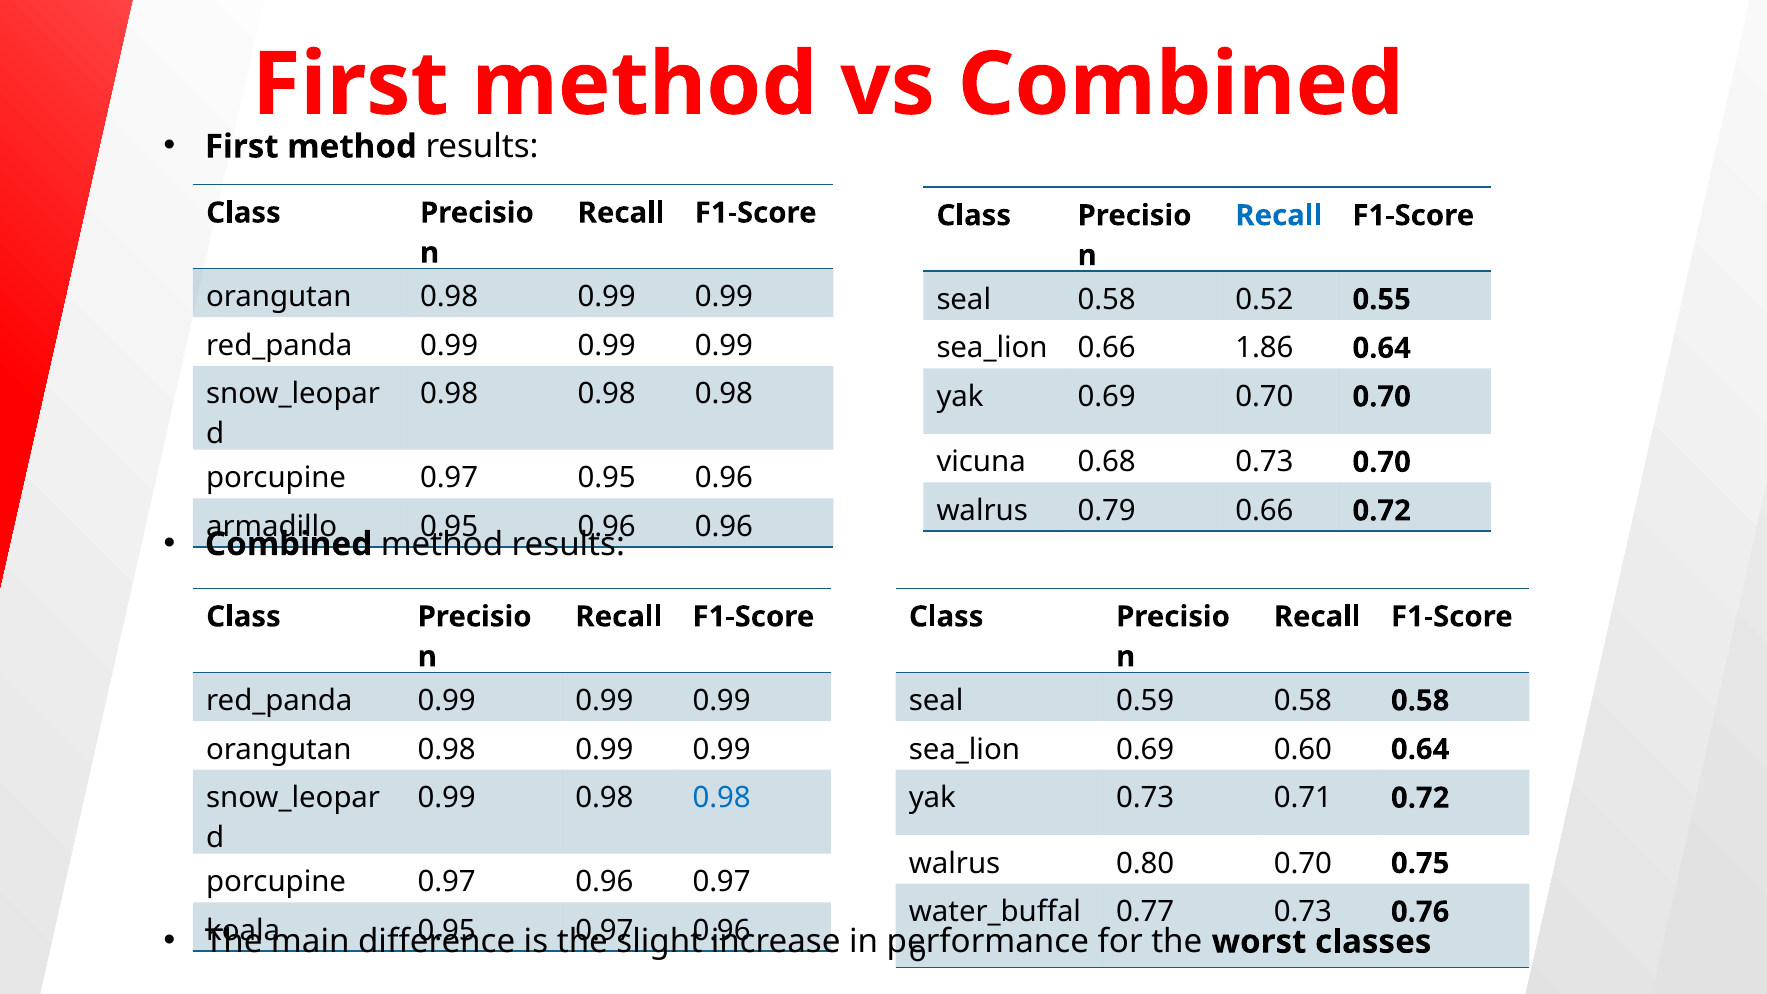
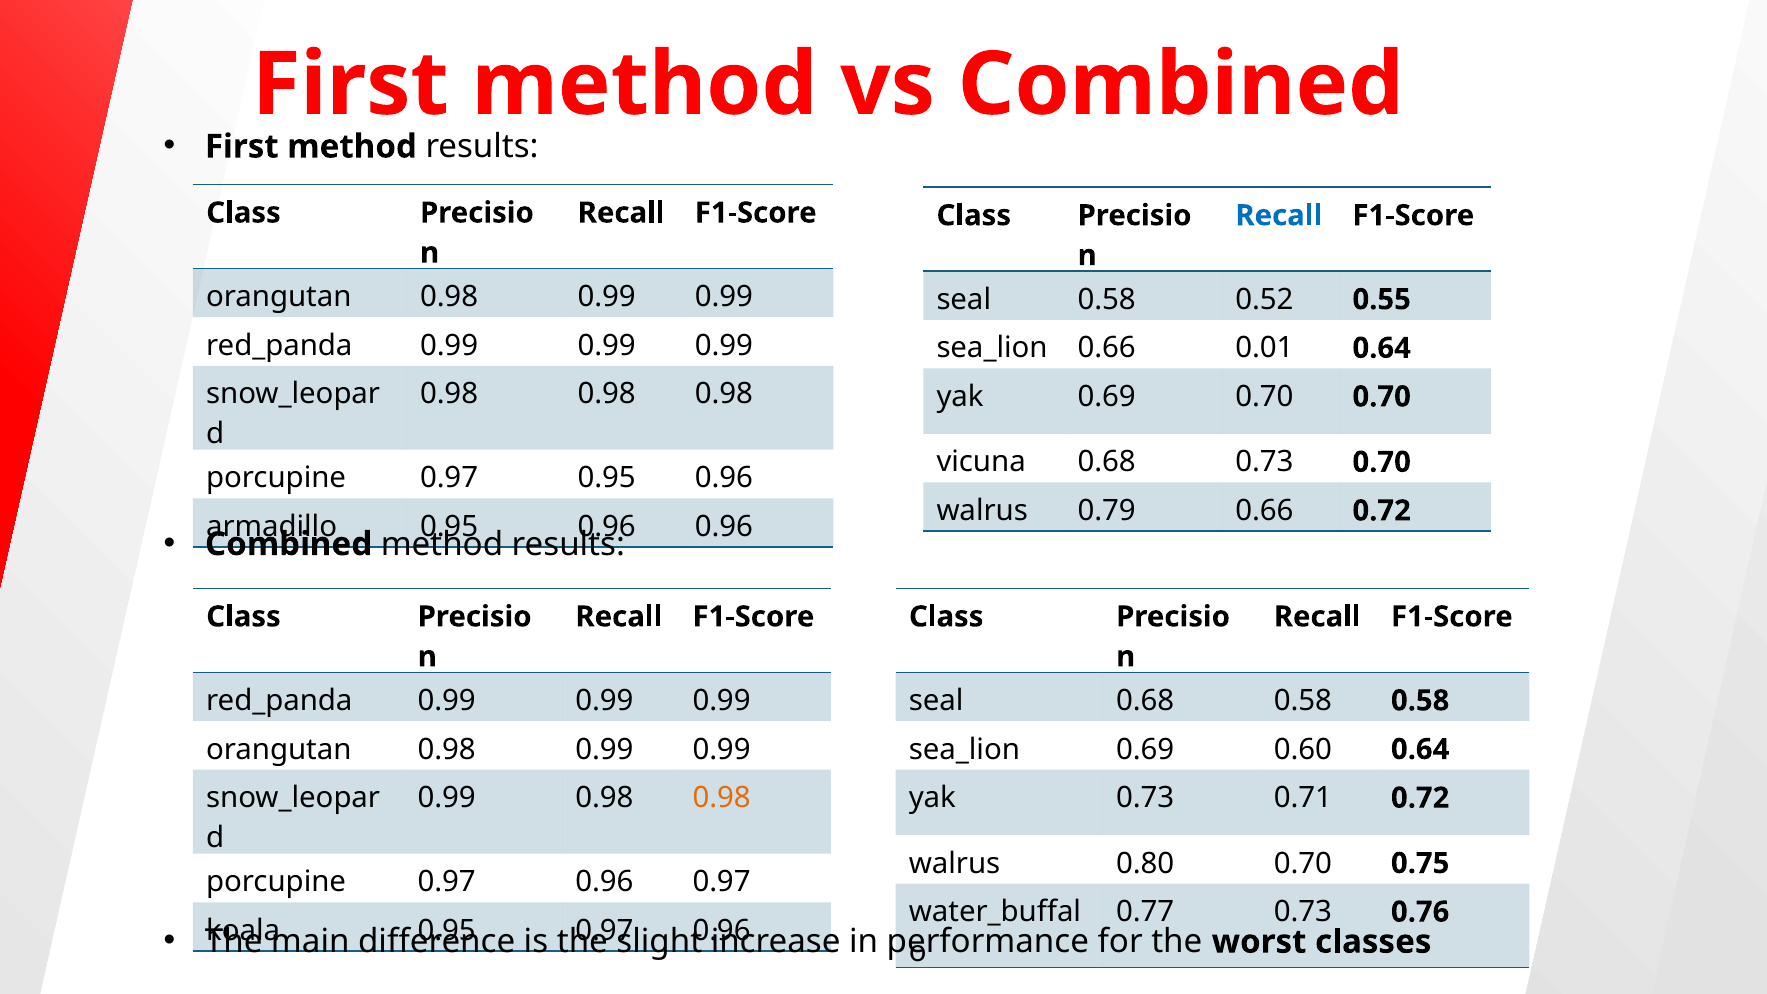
1.86: 1.86 -> 0.01
seal 0.59: 0.59 -> 0.68
0.98 at (722, 798) colour: blue -> orange
